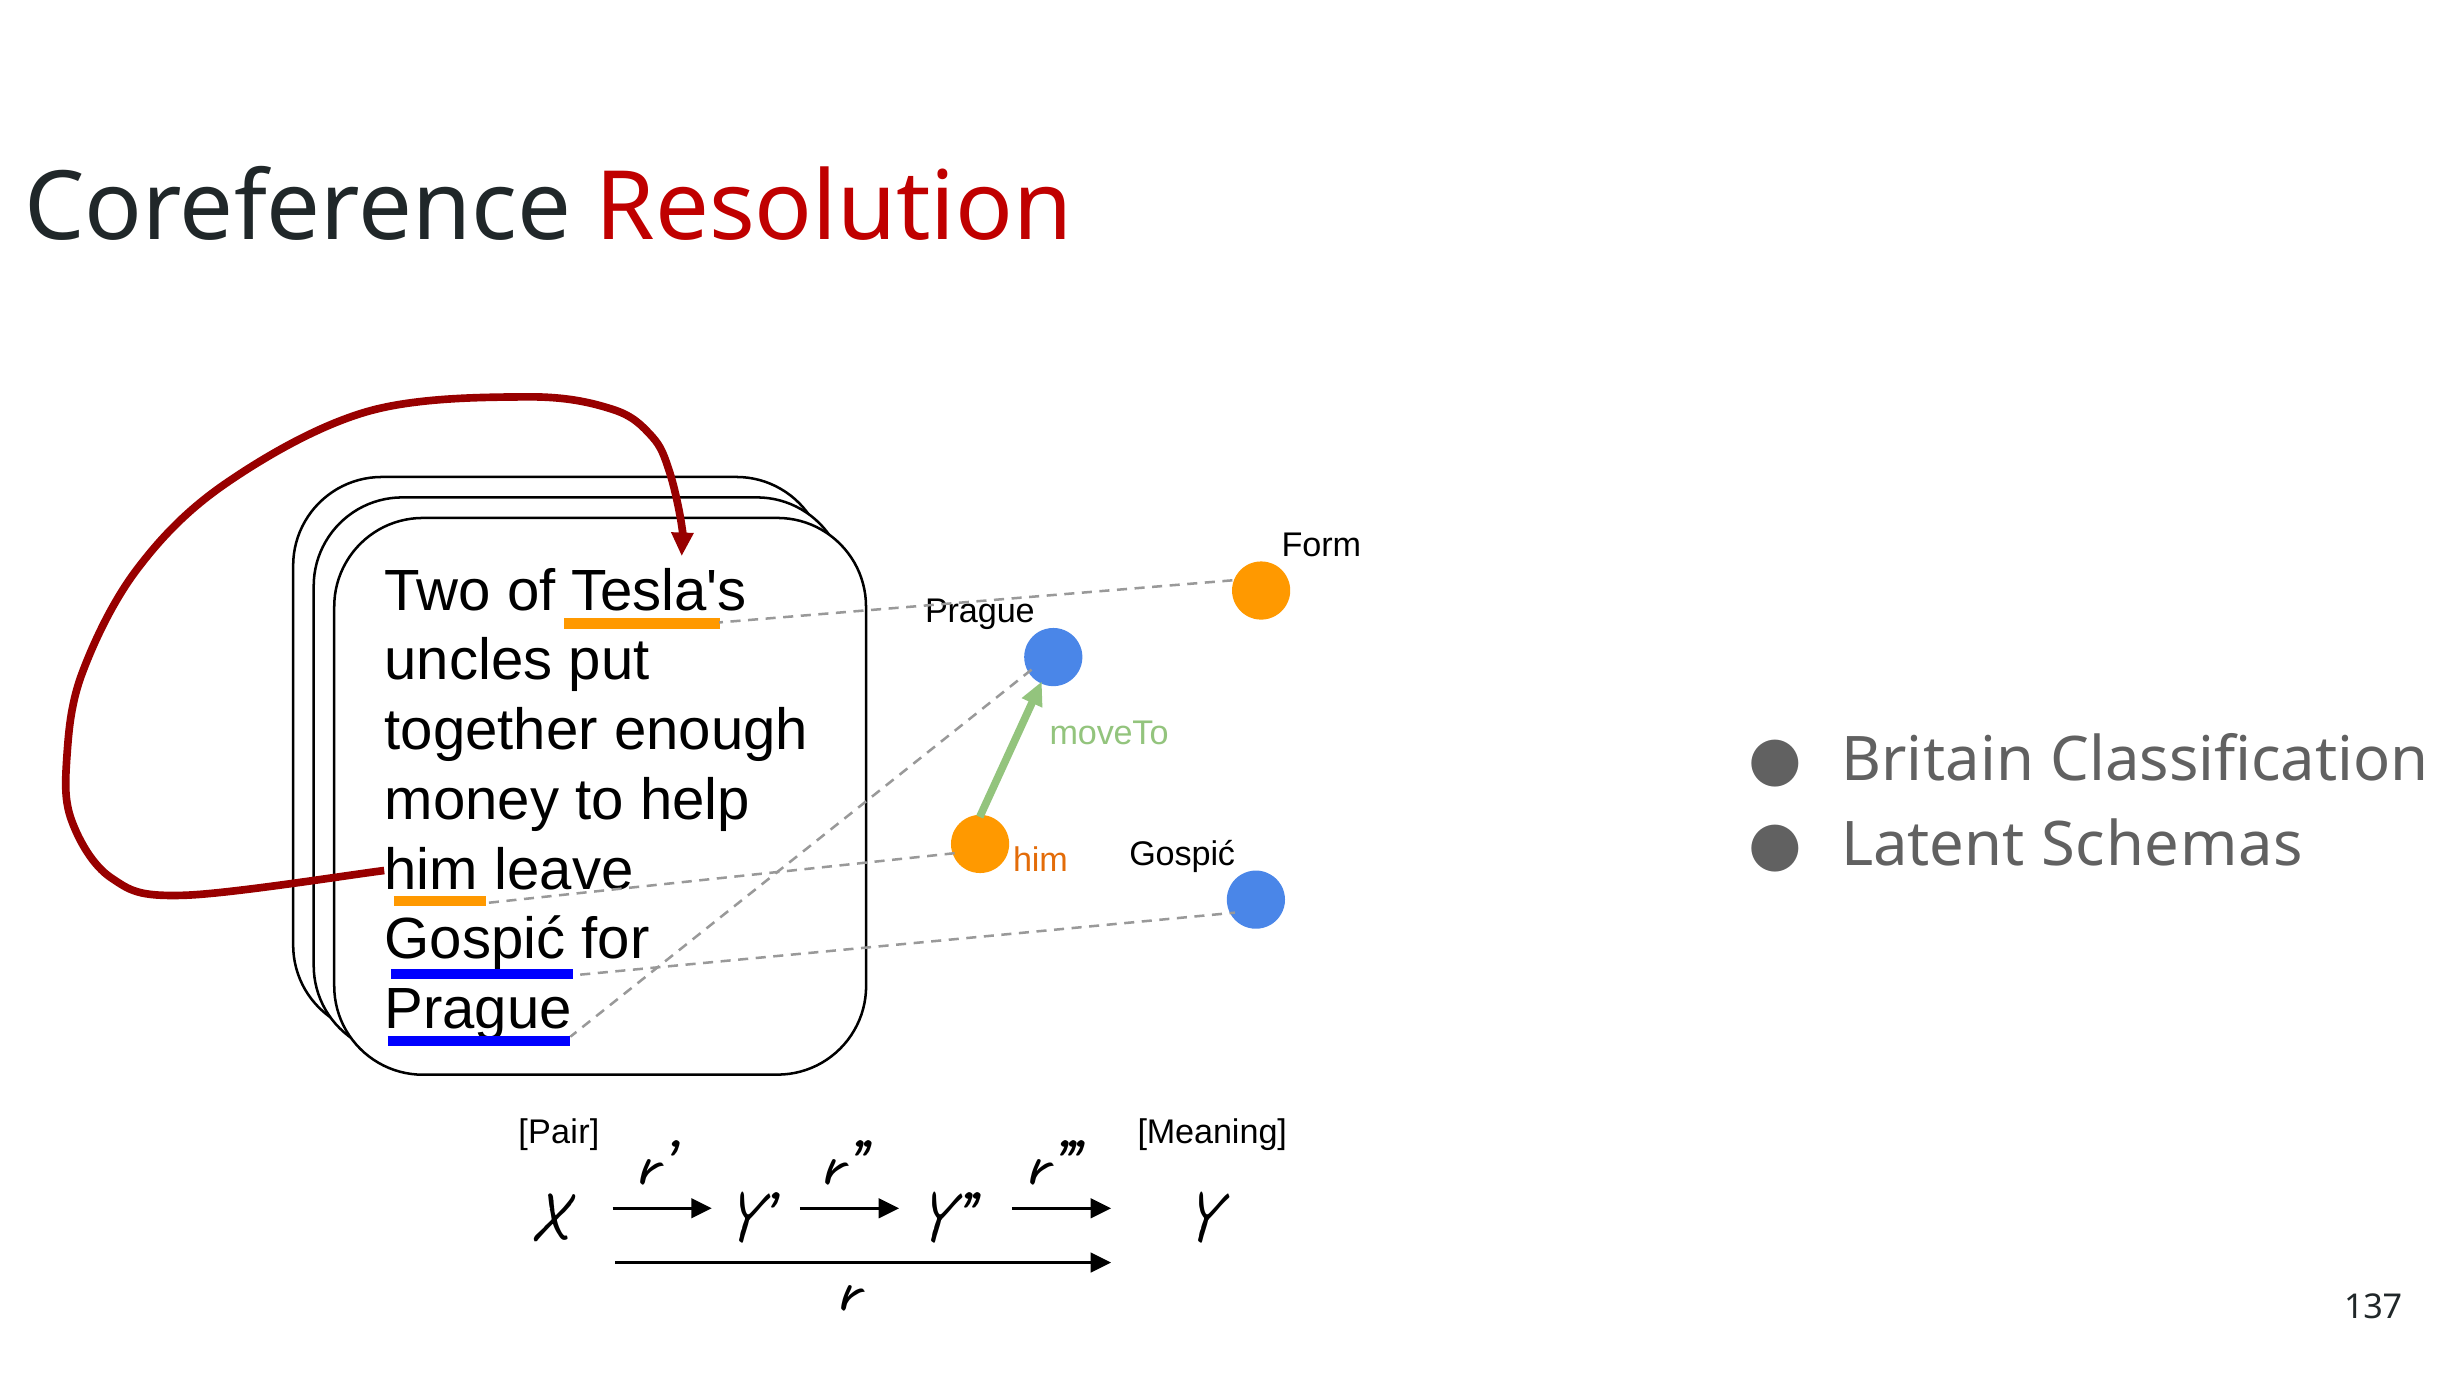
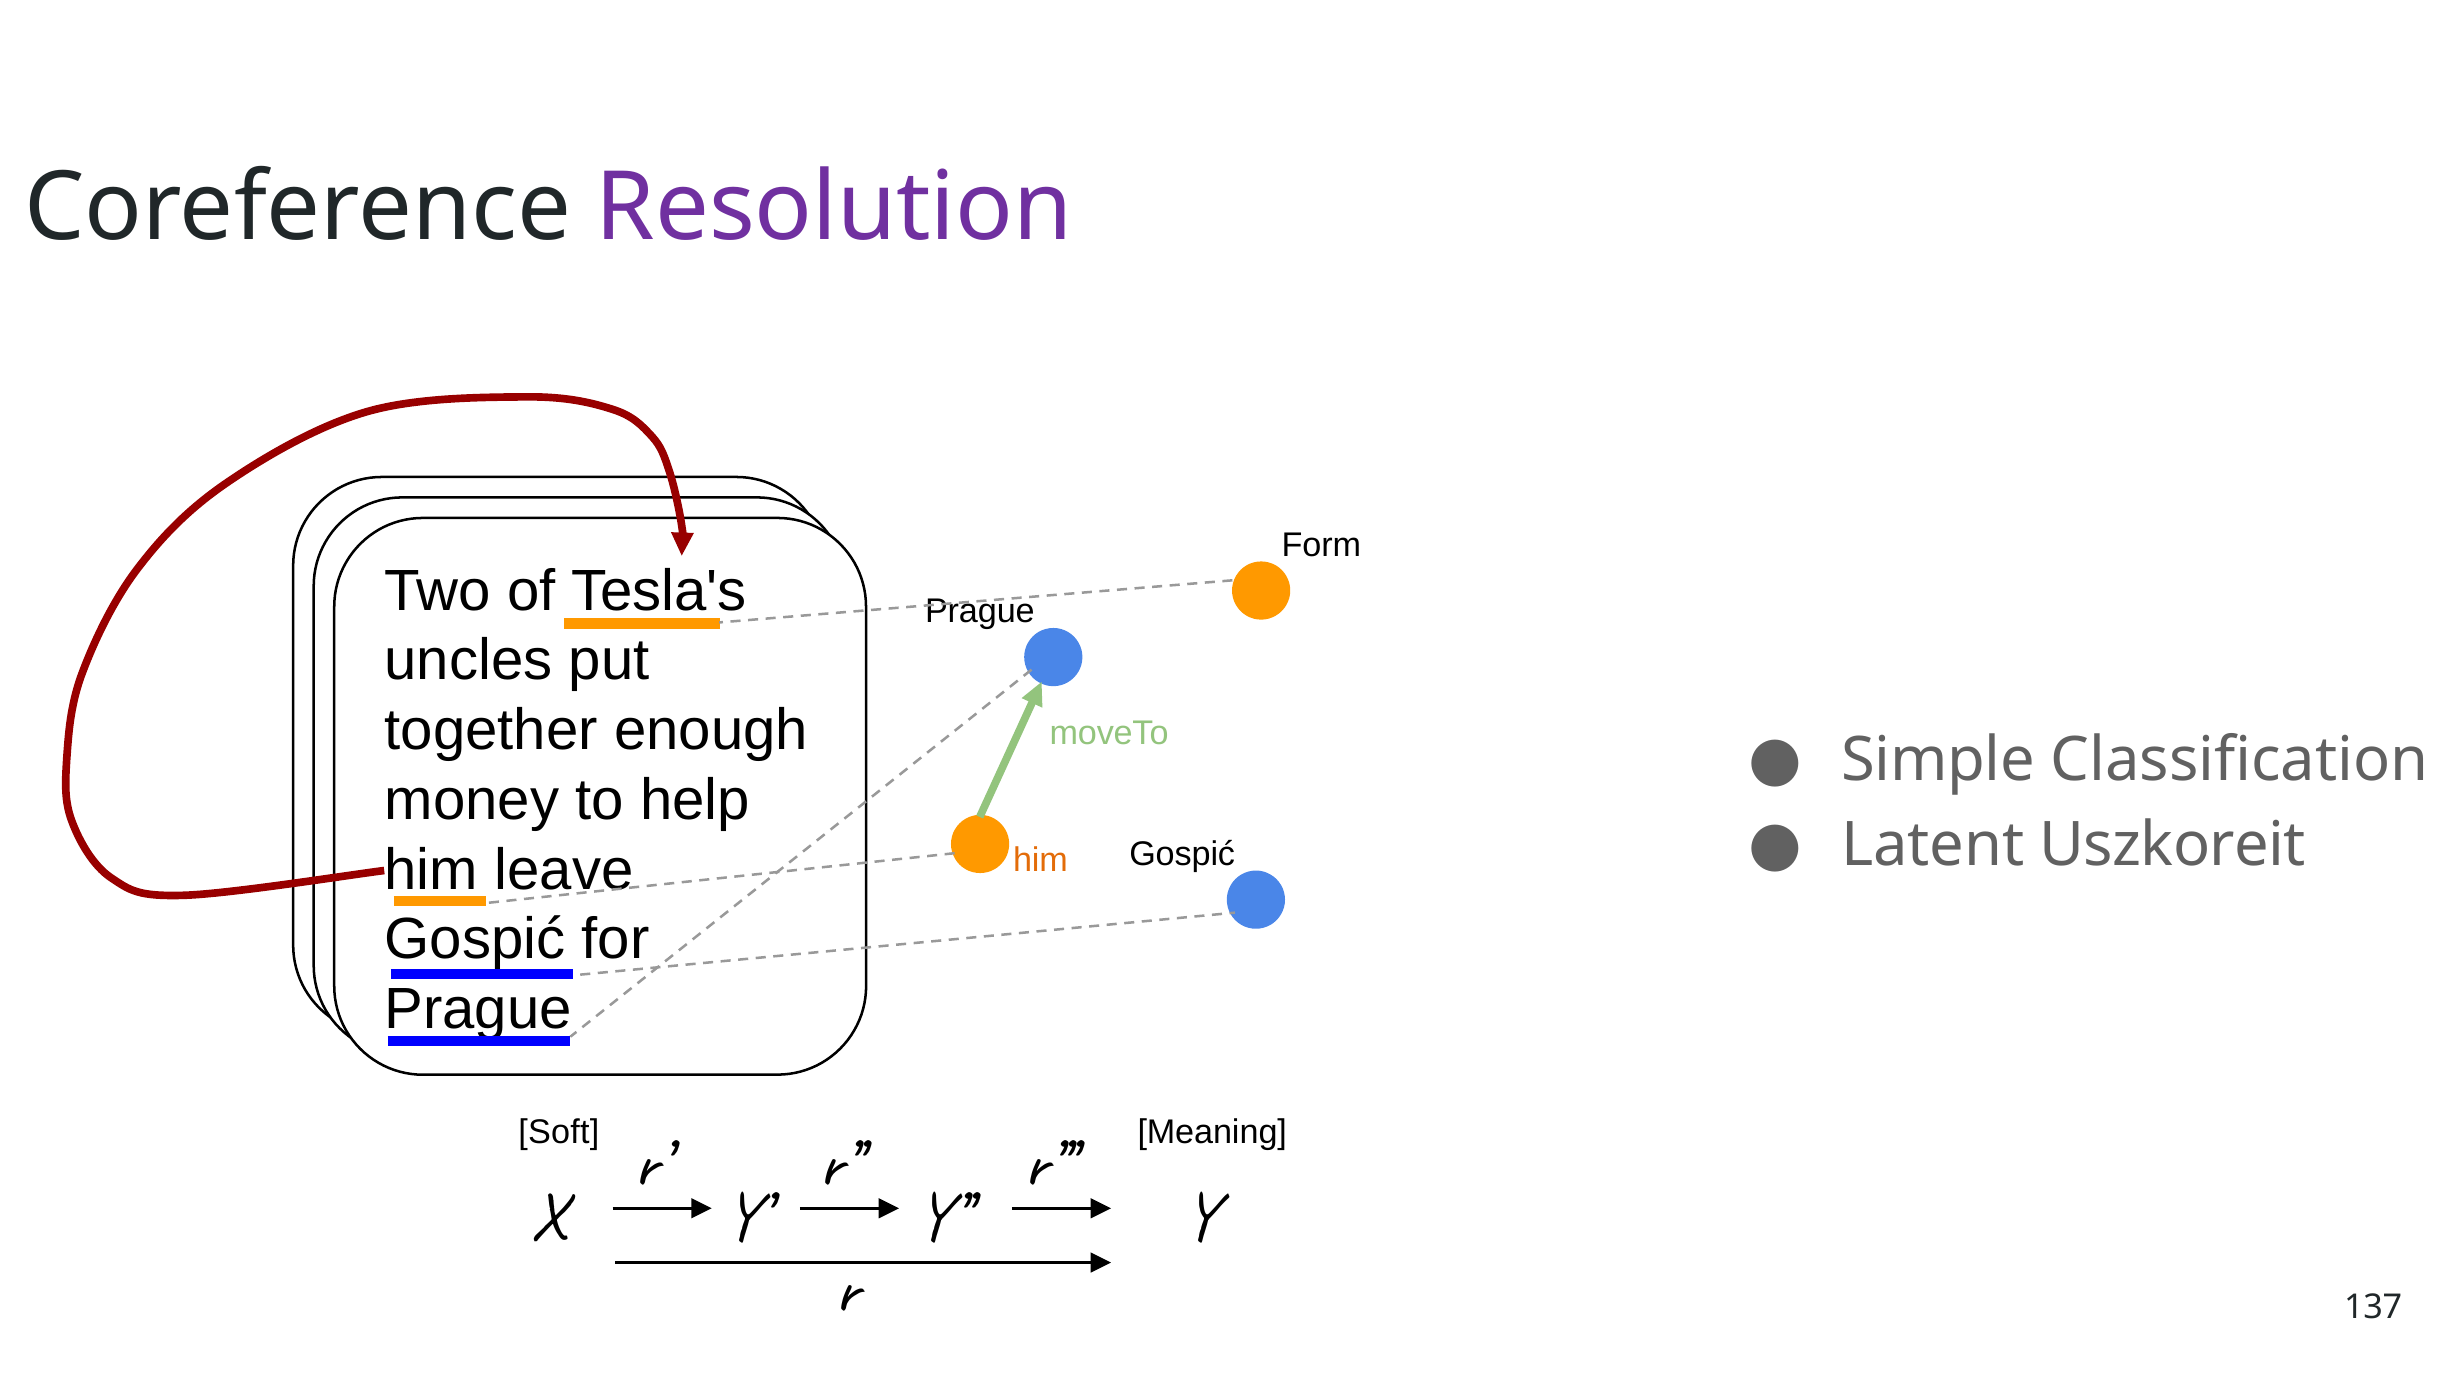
Resolution colour: red -> purple
Britain: Britain -> Simple
Schemas: Schemas -> Uszkoreit
Pair: Pair -> Soft
